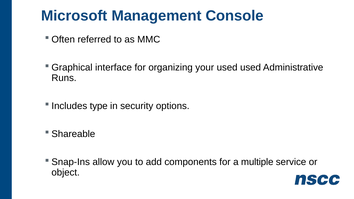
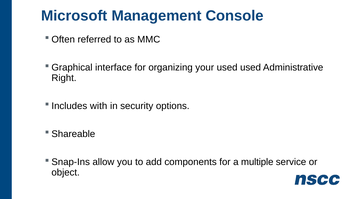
Runs: Runs -> Right
type: type -> with
